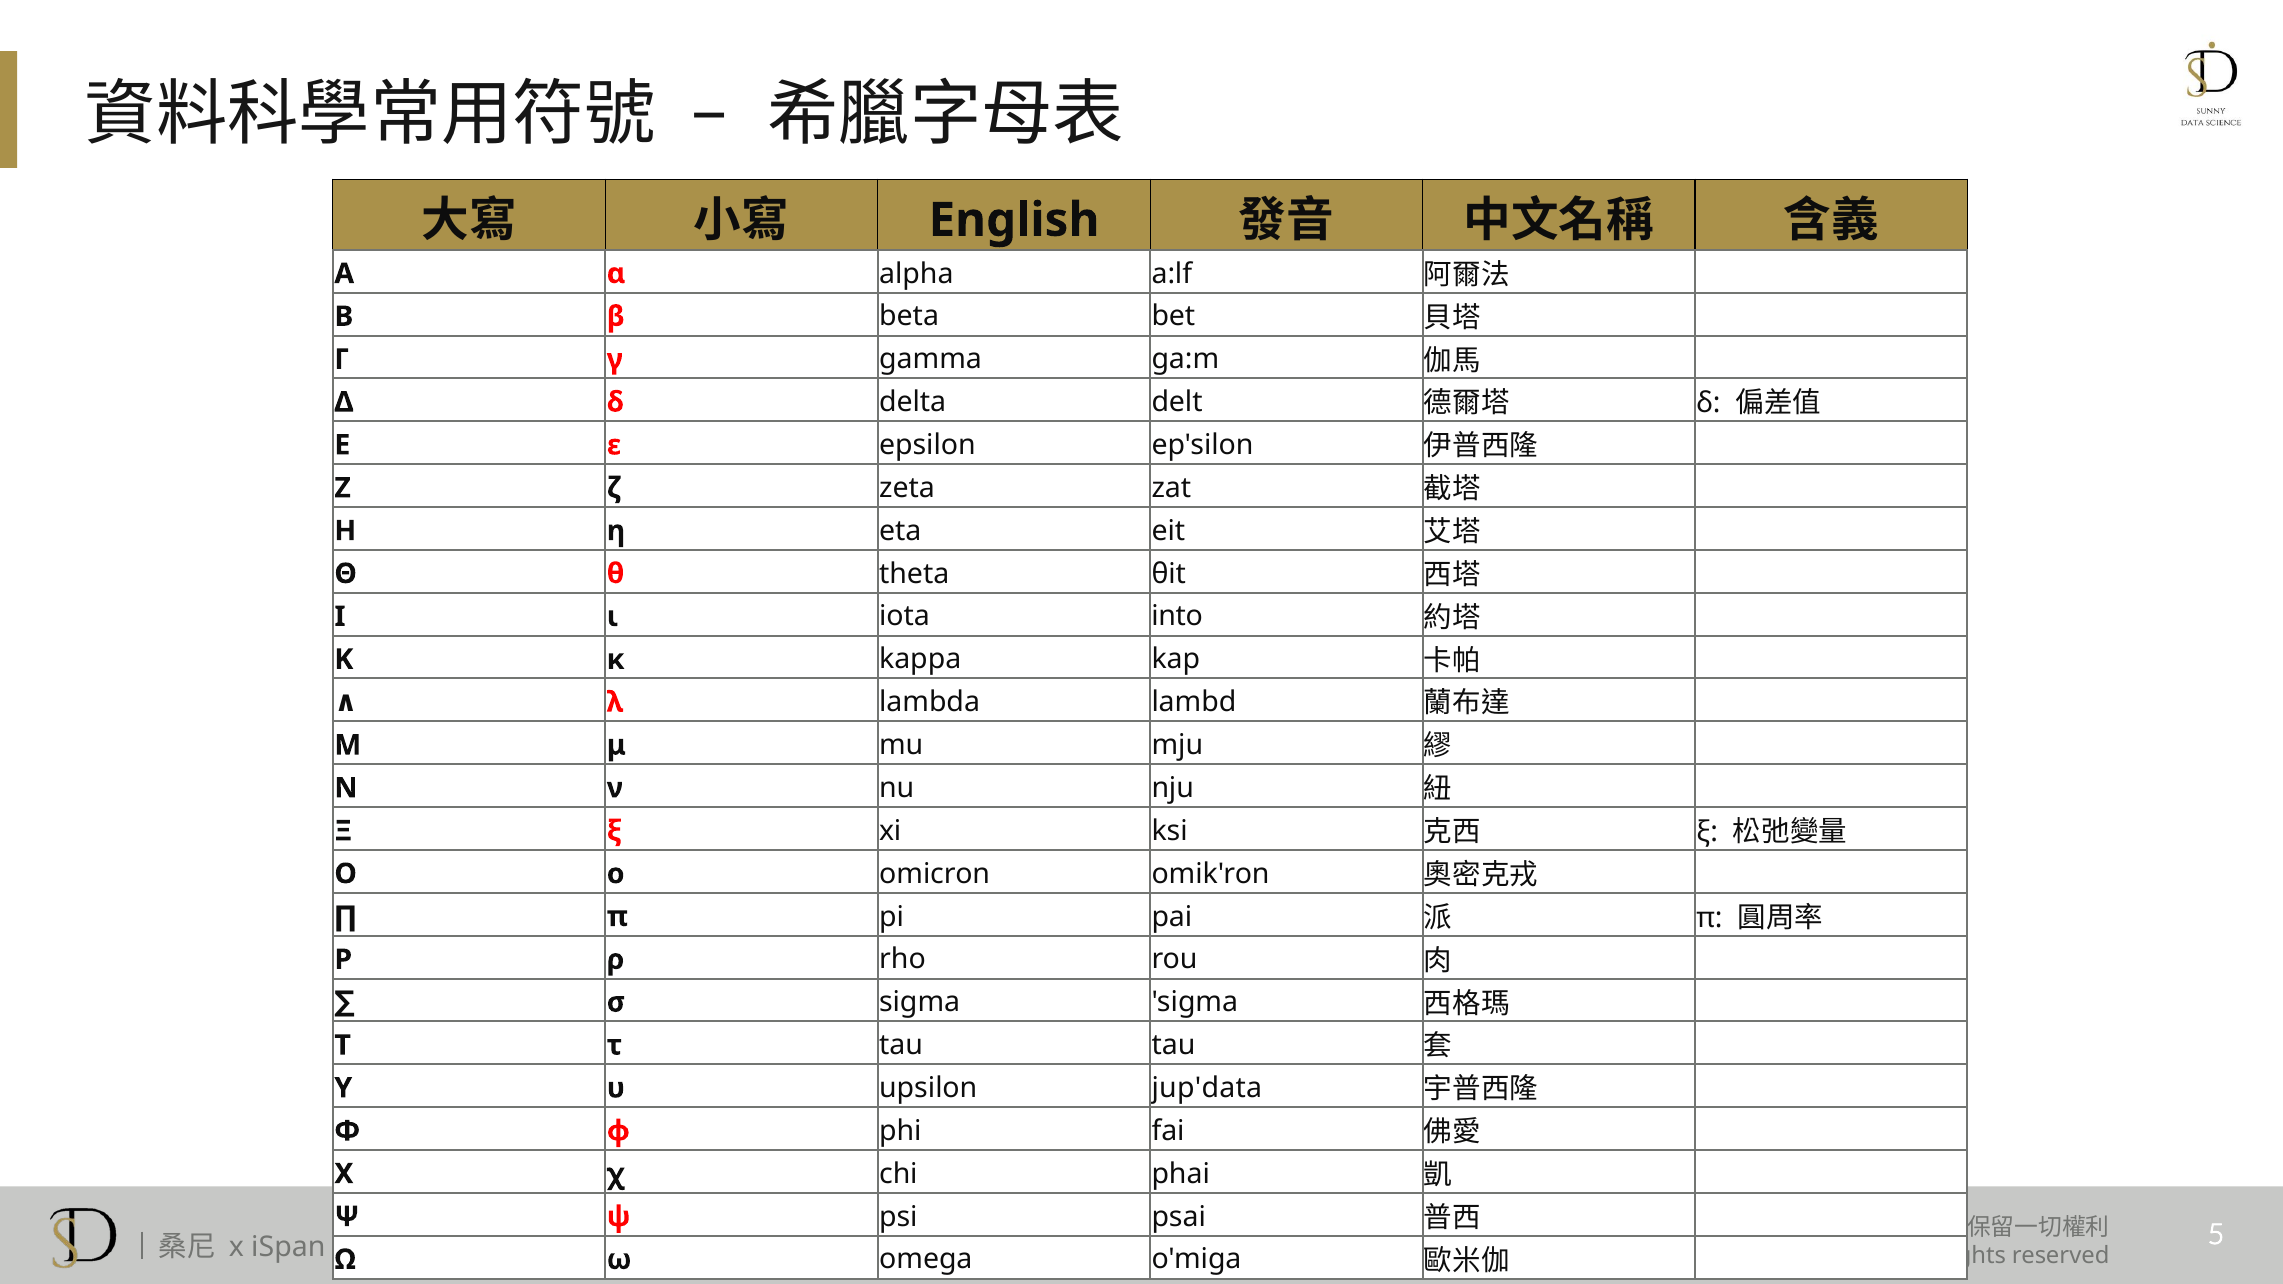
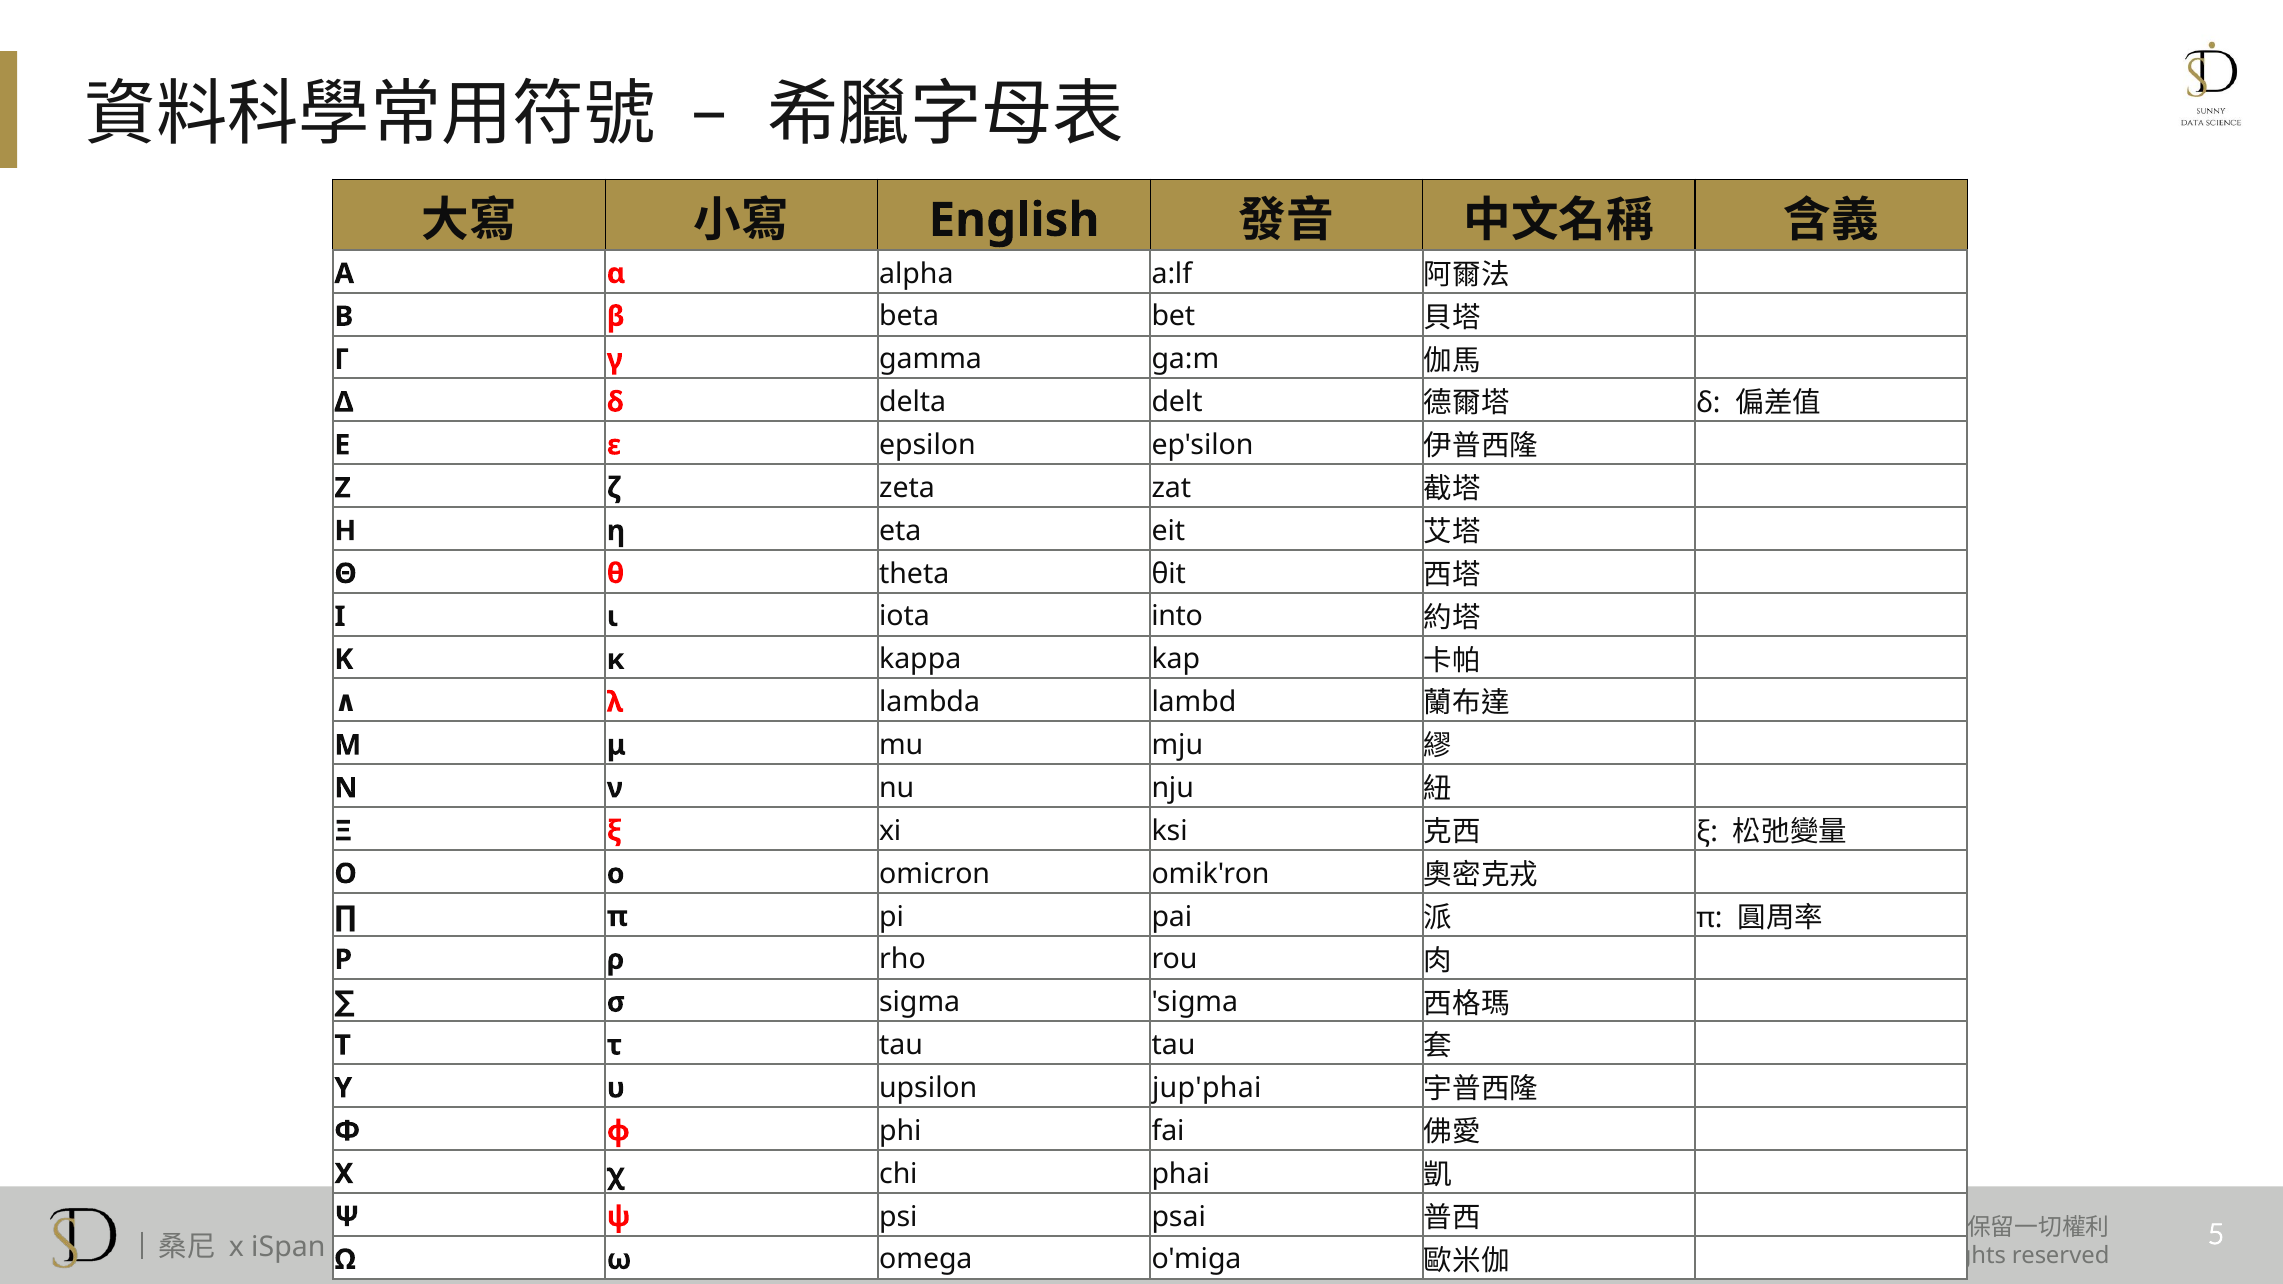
jup'data: jup'data -> jup'phai
